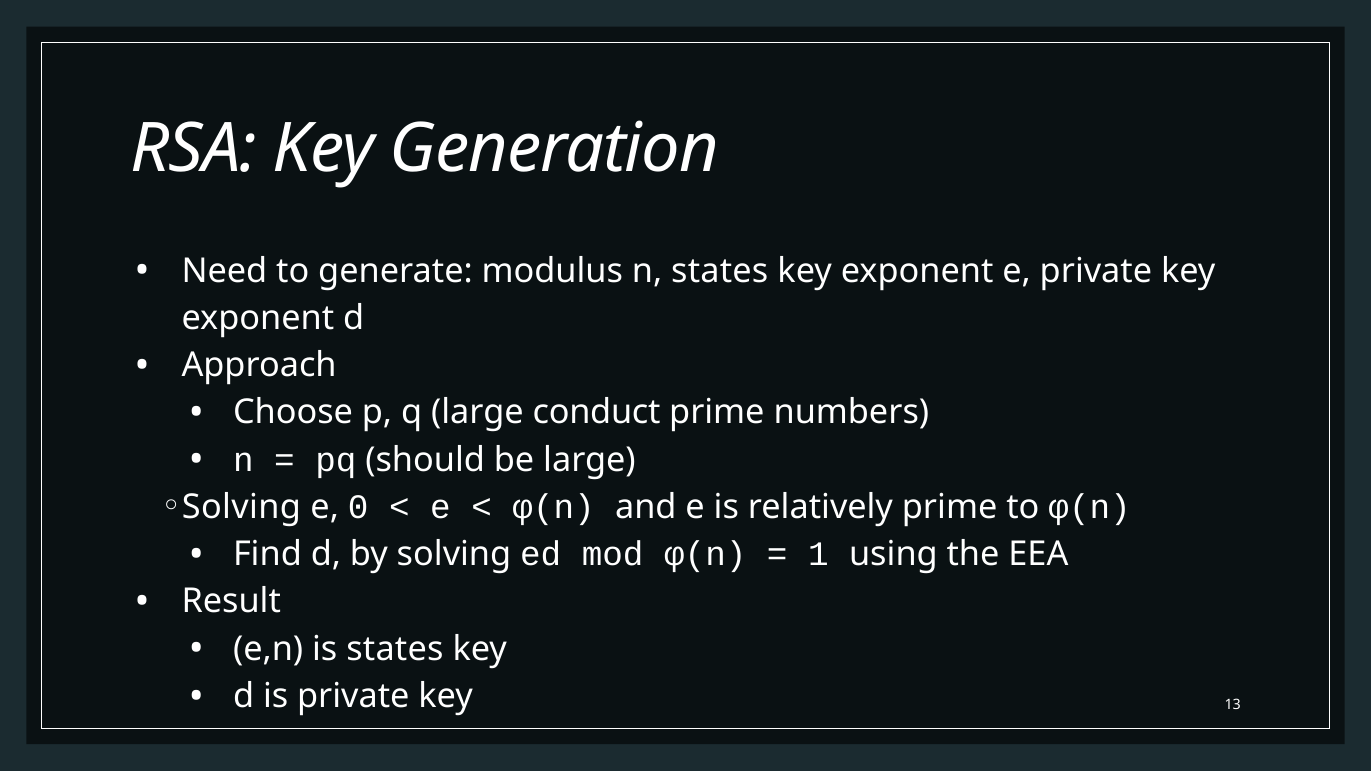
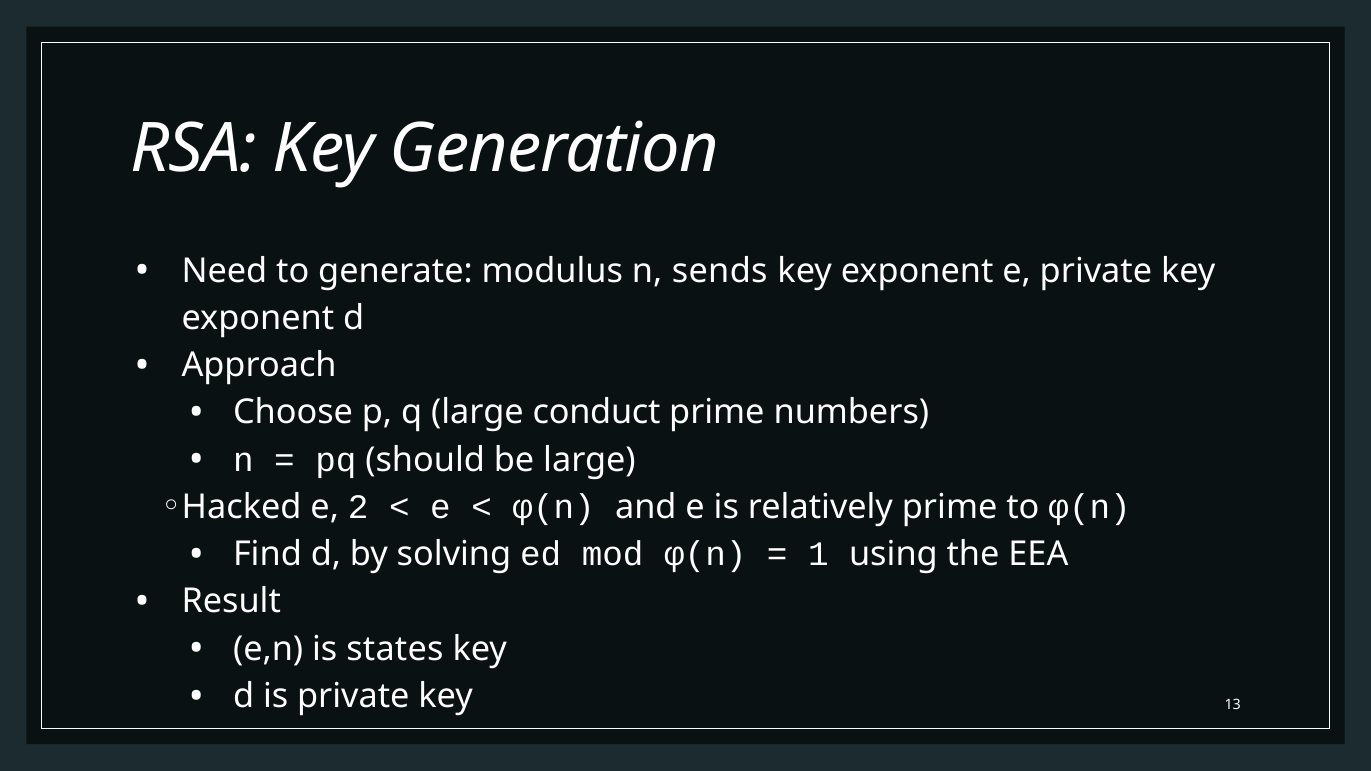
n states: states -> sends
Solving at (241, 507): Solving -> Hacked
0: 0 -> 2
